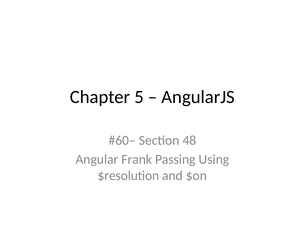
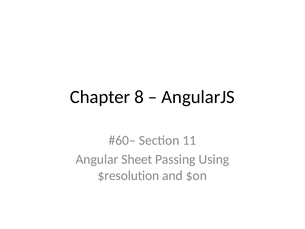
5: 5 -> 8
48: 48 -> 11
Frank: Frank -> Sheet
